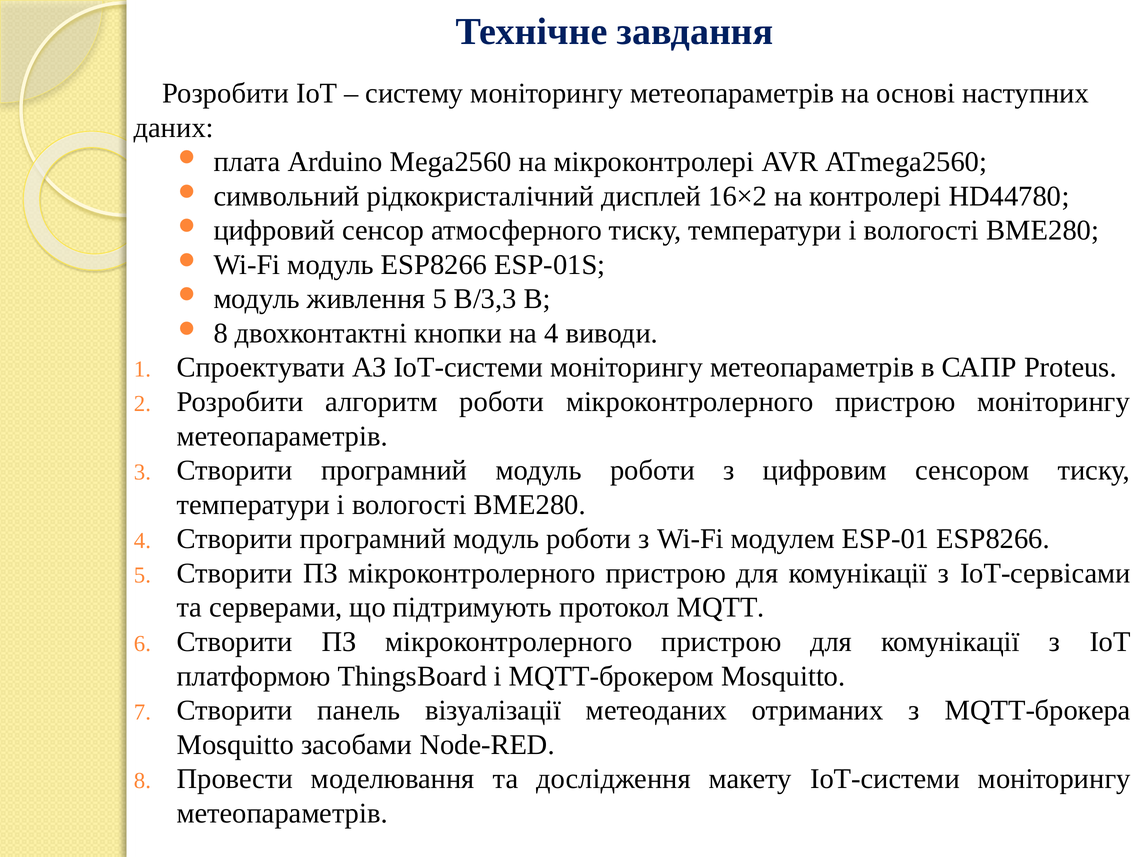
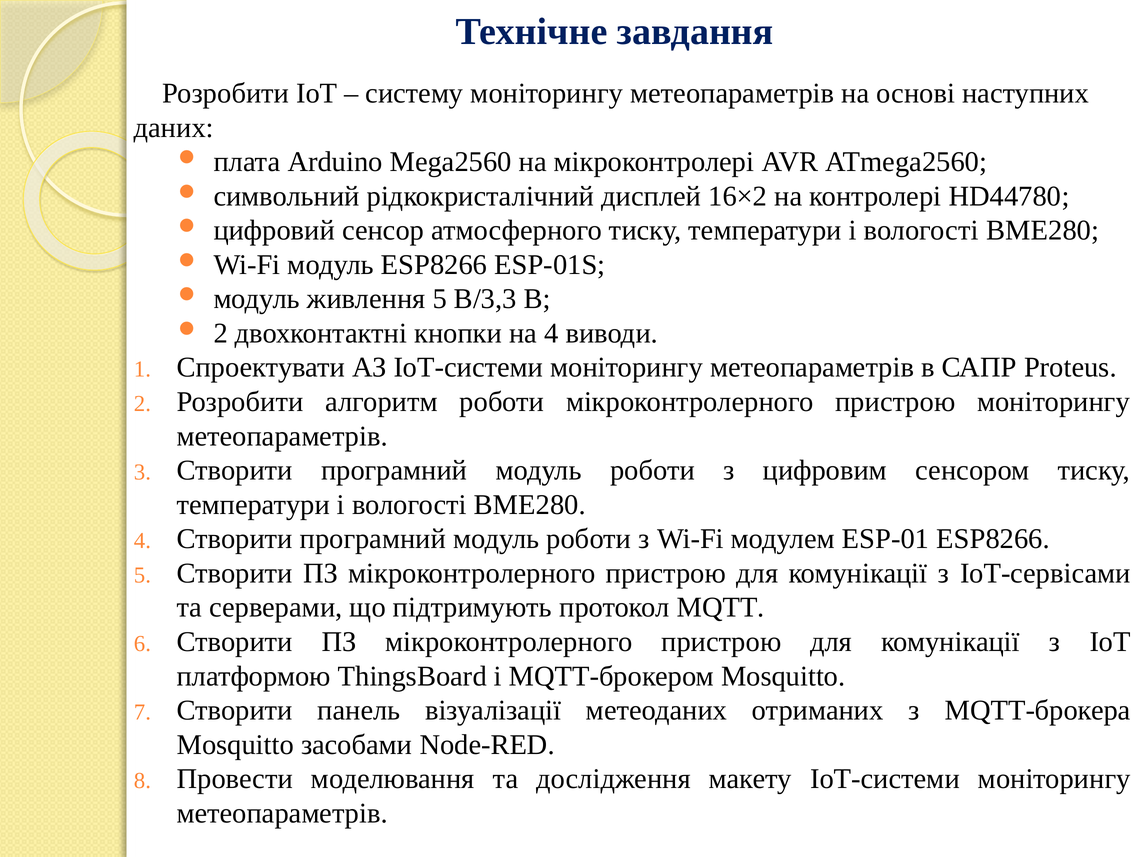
8 at (221, 333): 8 -> 2
